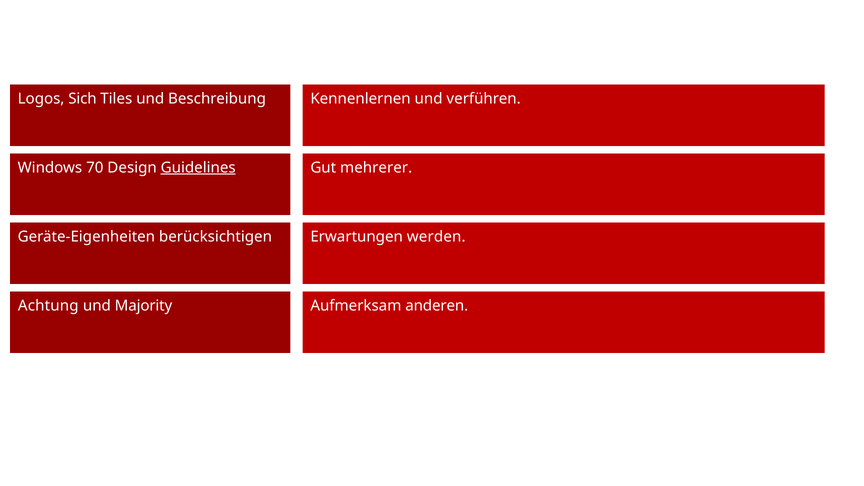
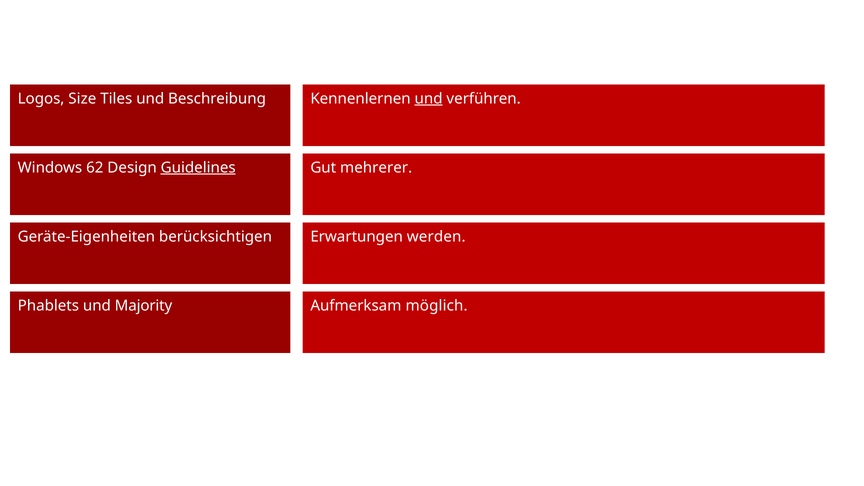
Sich: Sich -> Size
und at (429, 99) underline: none -> present
70: 70 -> 62
Achtung: Achtung -> Phablets
anderen: anderen -> möglich
